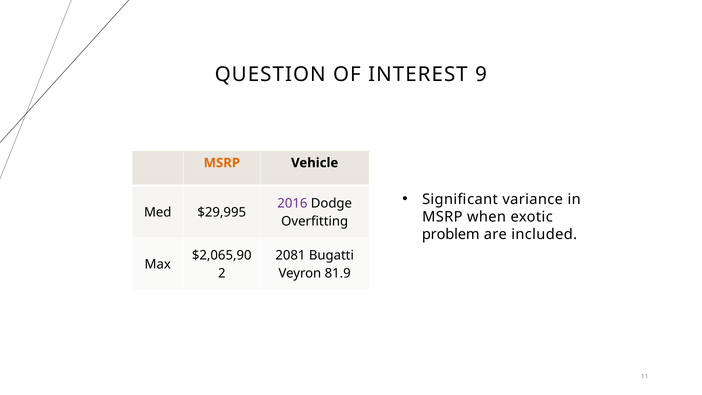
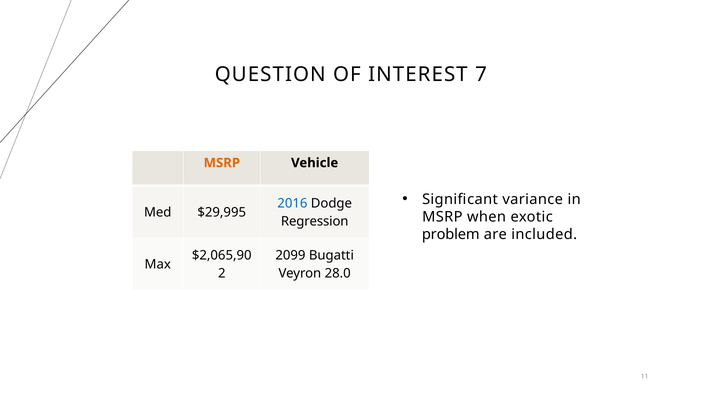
9: 9 -> 7
2016 colour: purple -> blue
Overfitting: Overfitting -> Regression
2081: 2081 -> 2099
81.9: 81.9 -> 28.0
